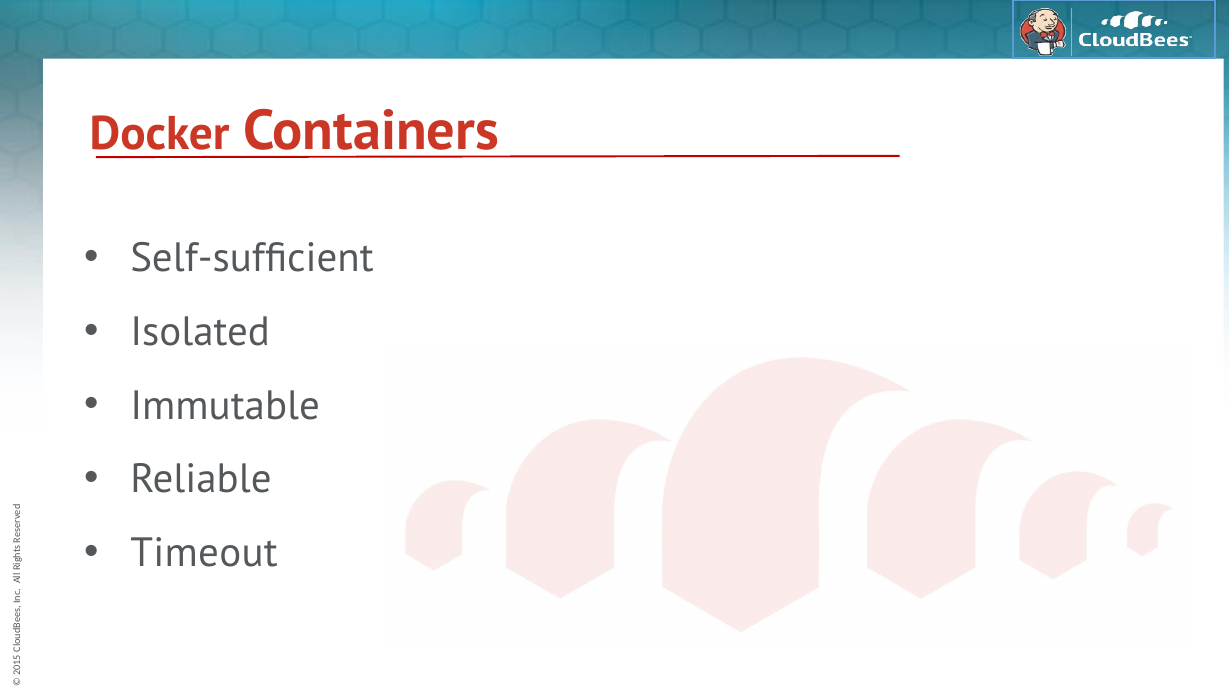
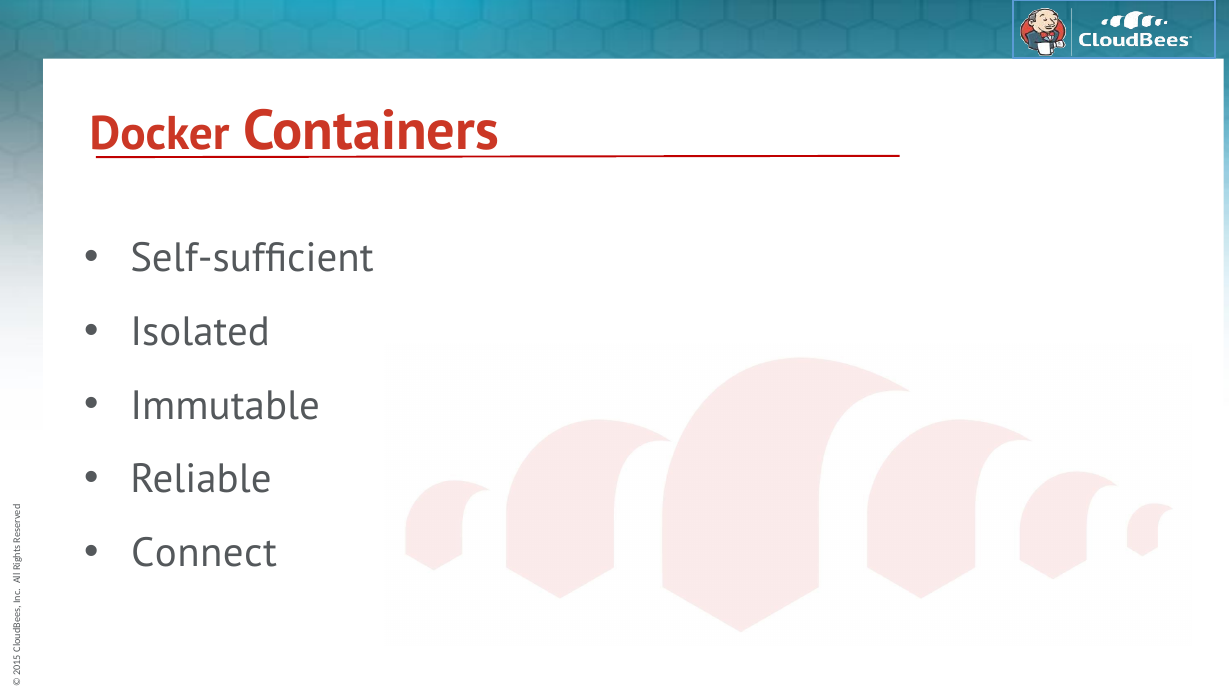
Timeout: Timeout -> Connect
